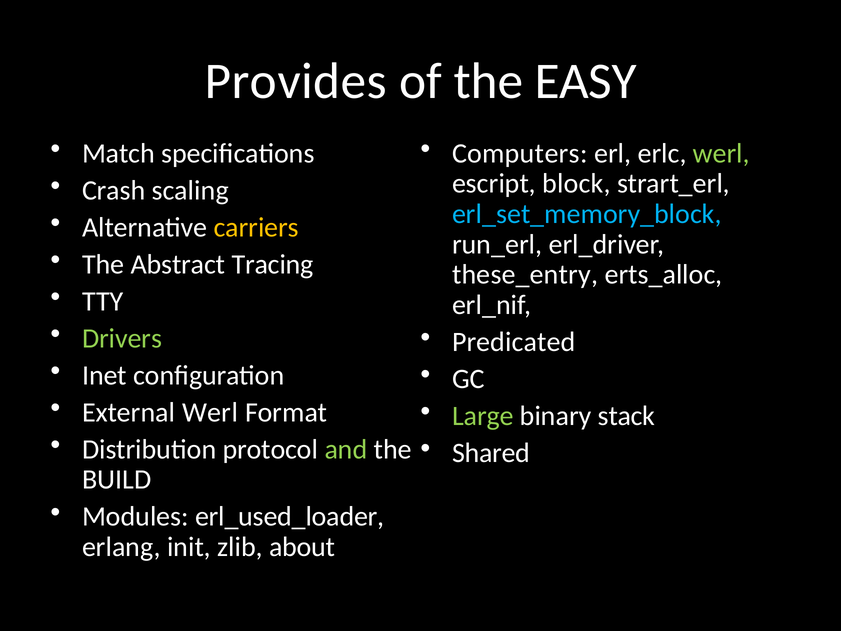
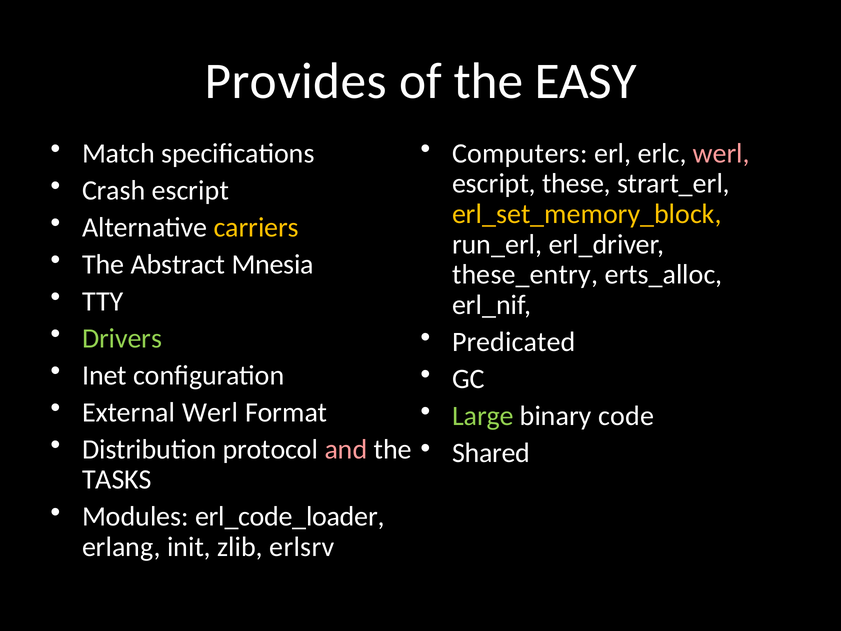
werl at (721, 153) colour: light green -> pink
block: block -> these
Crash scaling: scaling -> escript
erl_set_memory_block colour: light blue -> yellow
Tracing: Tracing -> Mnesia
stack: stack -> code
and colour: light green -> pink
BUILD: BUILD -> TASKS
erl_used_loader: erl_used_loader -> erl_code_loader
about: about -> erlsrv
